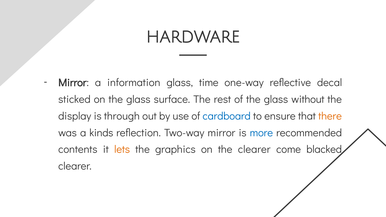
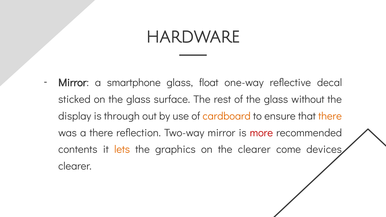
information: information -> smartphone
time: time -> float
cardboard colour: blue -> orange
a kinds: kinds -> there
more colour: blue -> red
blacked: blacked -> devices
